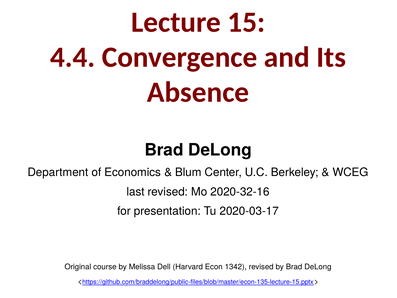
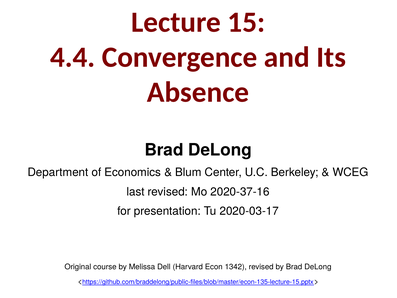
2020-32-16: 2020-32-16 -> 2020-37-16
